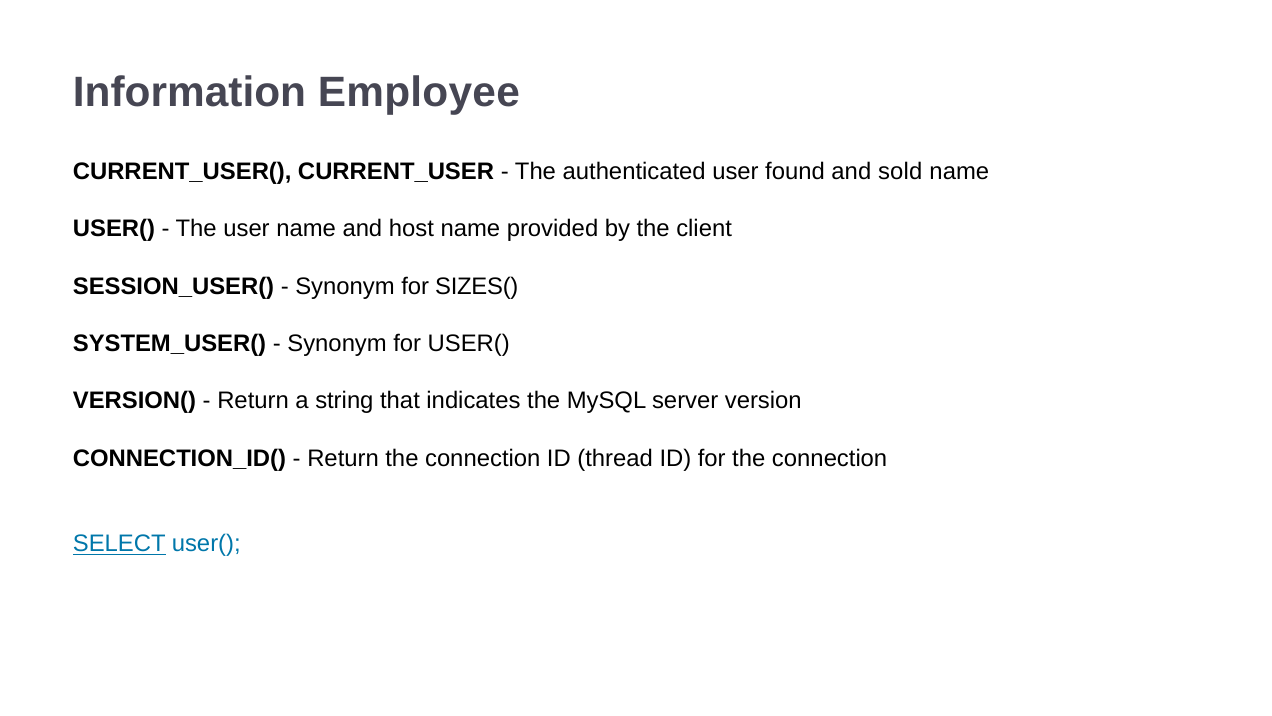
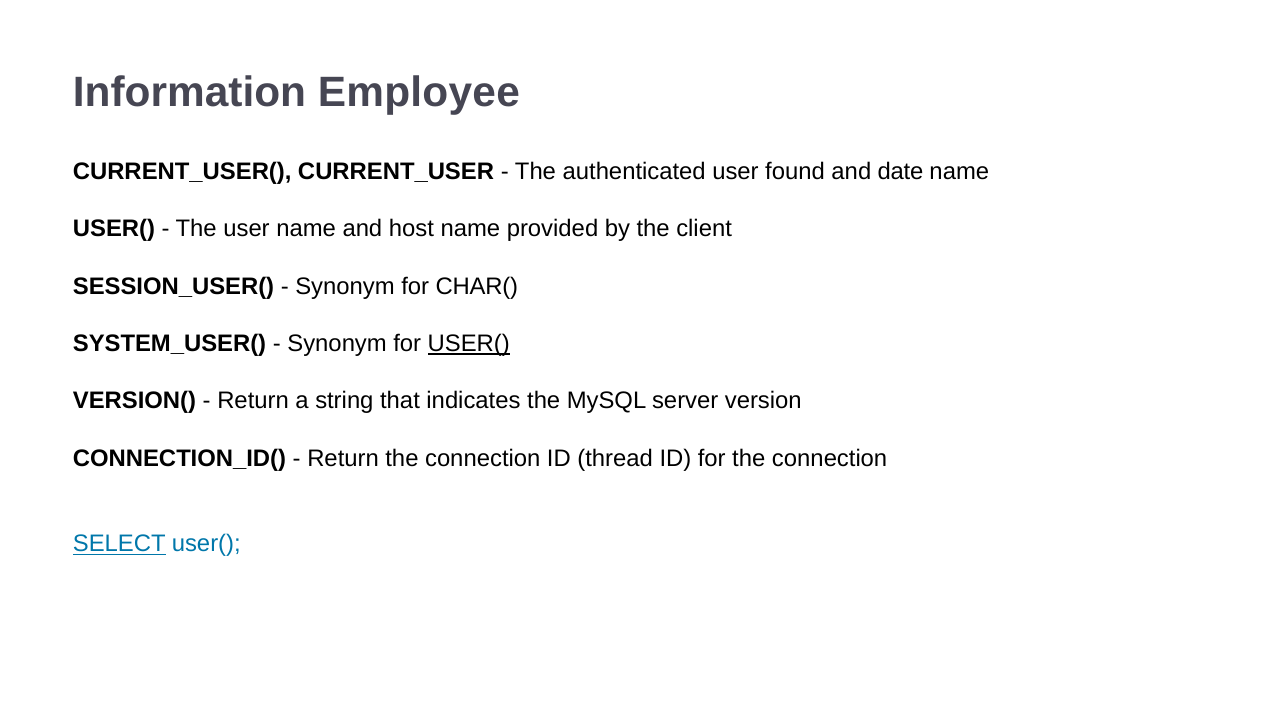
sold: sold -> date
SIZES(: SIZES( -> CHAR(
USER( at (469, 343) underline: none -> present
